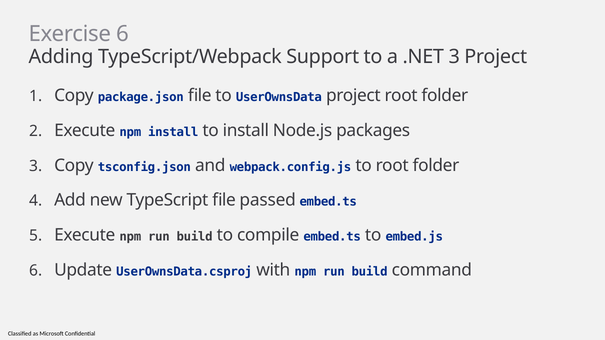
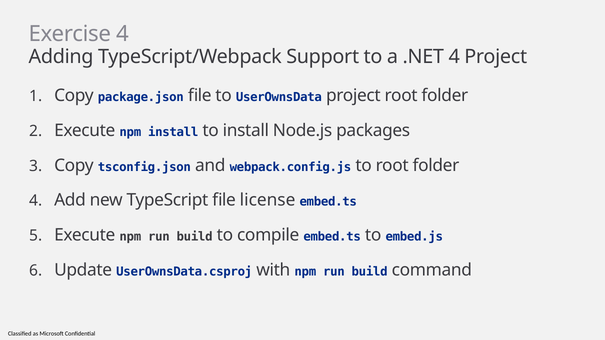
Exercise 6: 6 -> 4
.NET 3: 3 -> 4
passed: passed -> license
